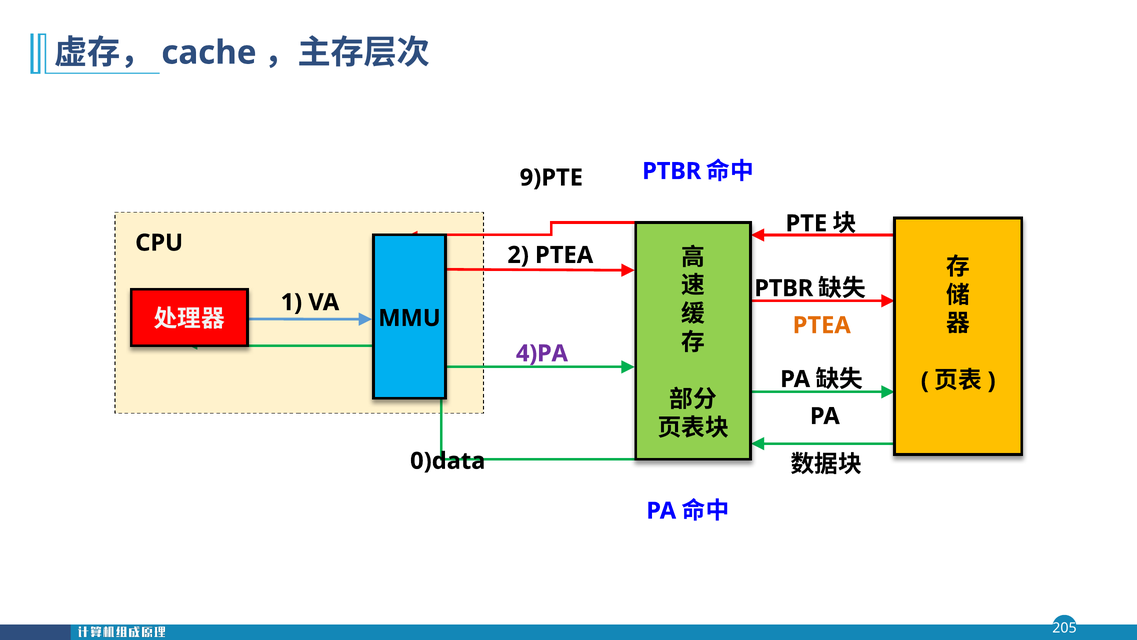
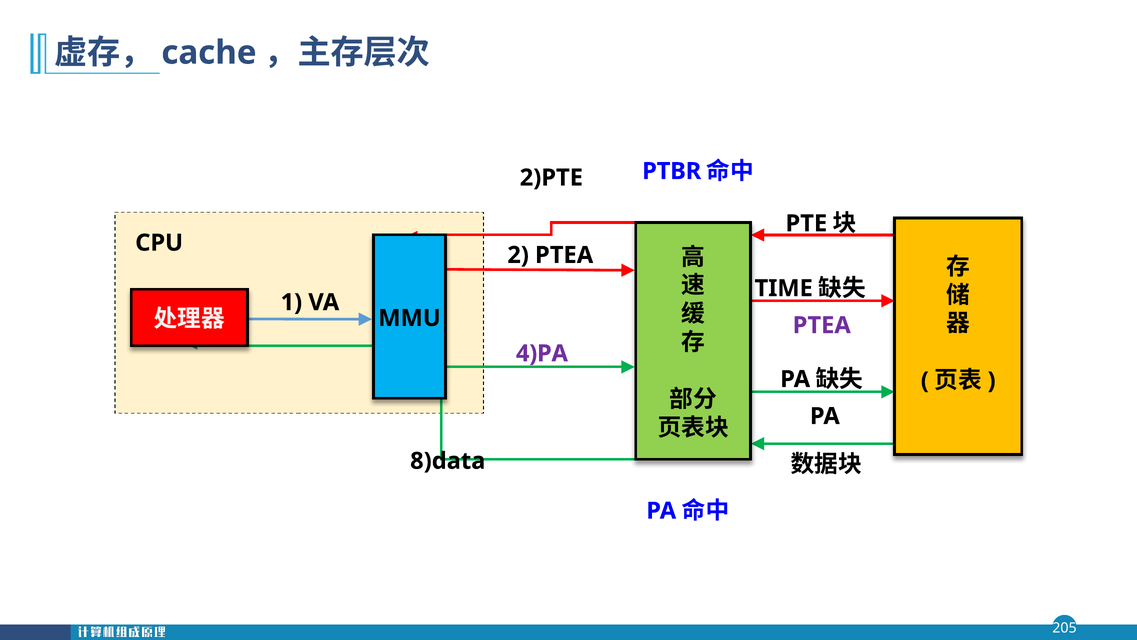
9)PTE: 9)PTE -> 2)PTE
PTBR at (784, 288): PTBR -> TIME
PTEA at (822, 325) colour: orange -> purple
0)data: 0)data -> 8)data
